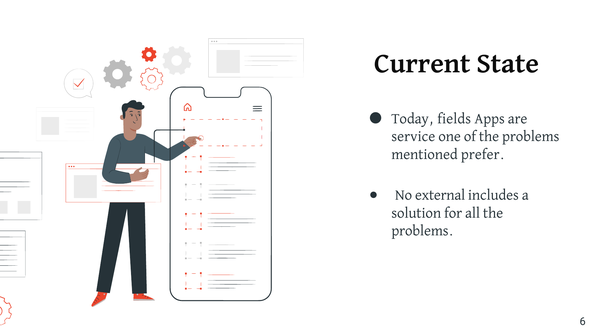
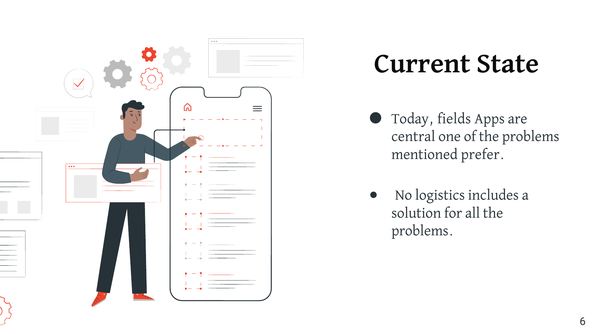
service: service -> central
external: external -> logistics
